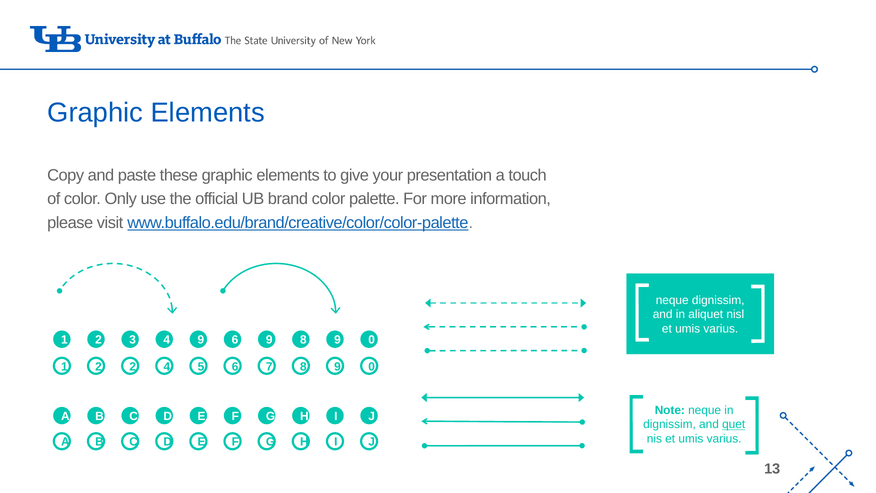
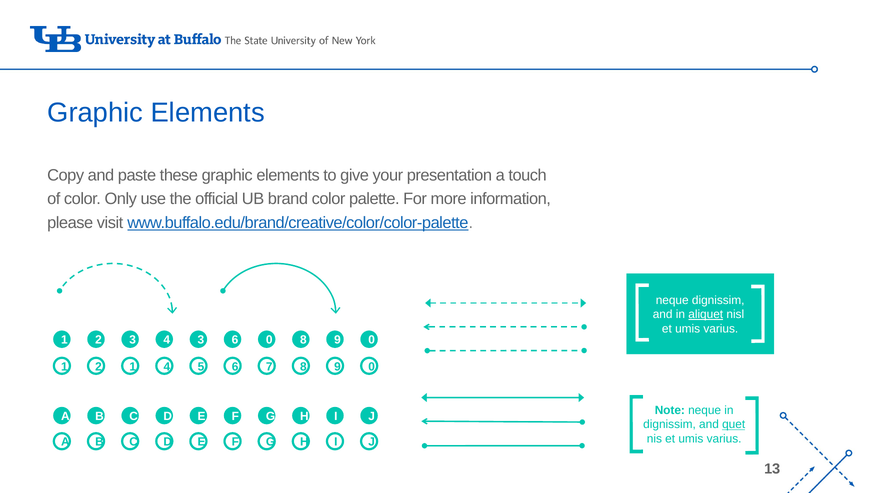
aliquet underline: none -> present
4 9: 9 -> 3
6 9: 9 -> 0
2 2: 2 -> 1
